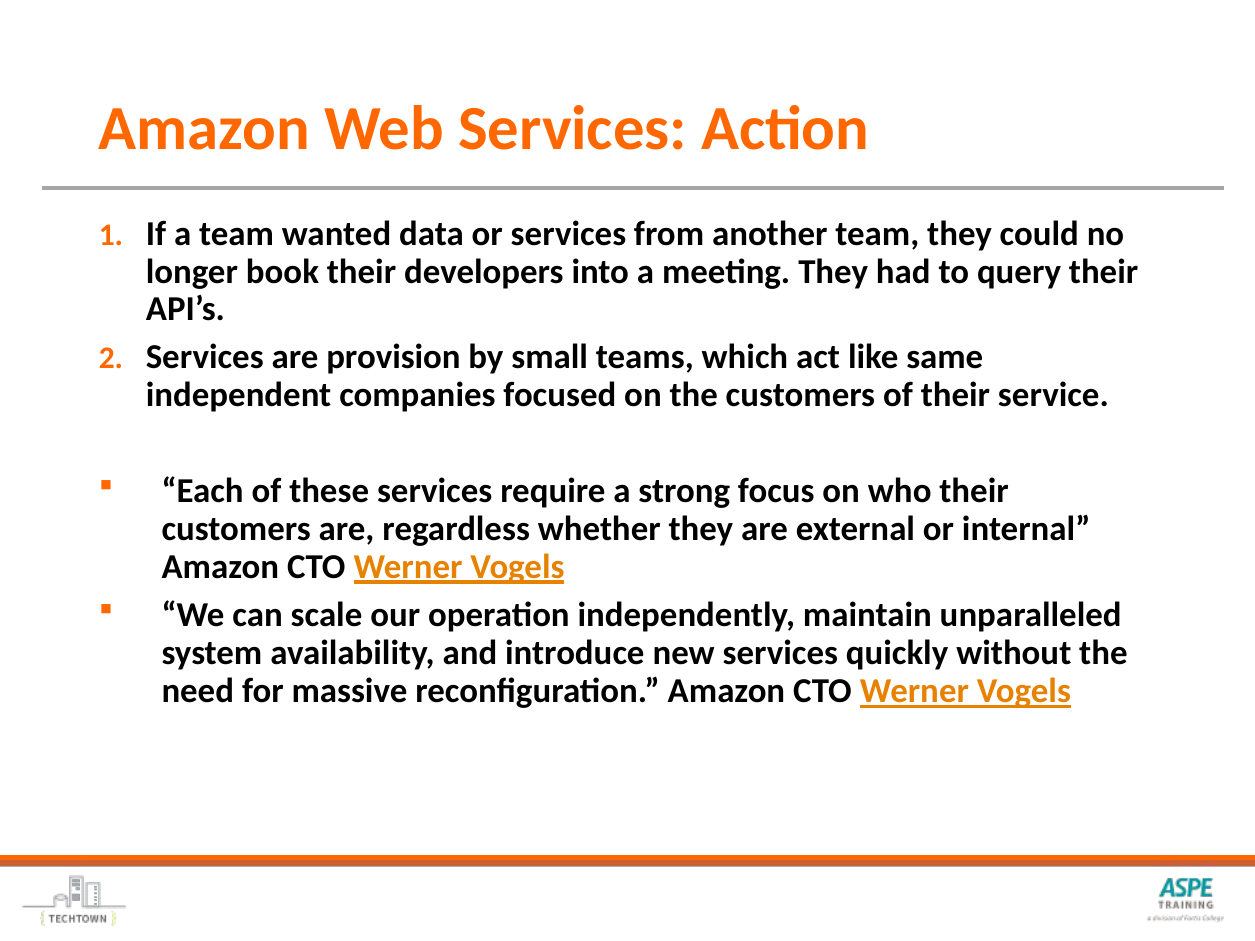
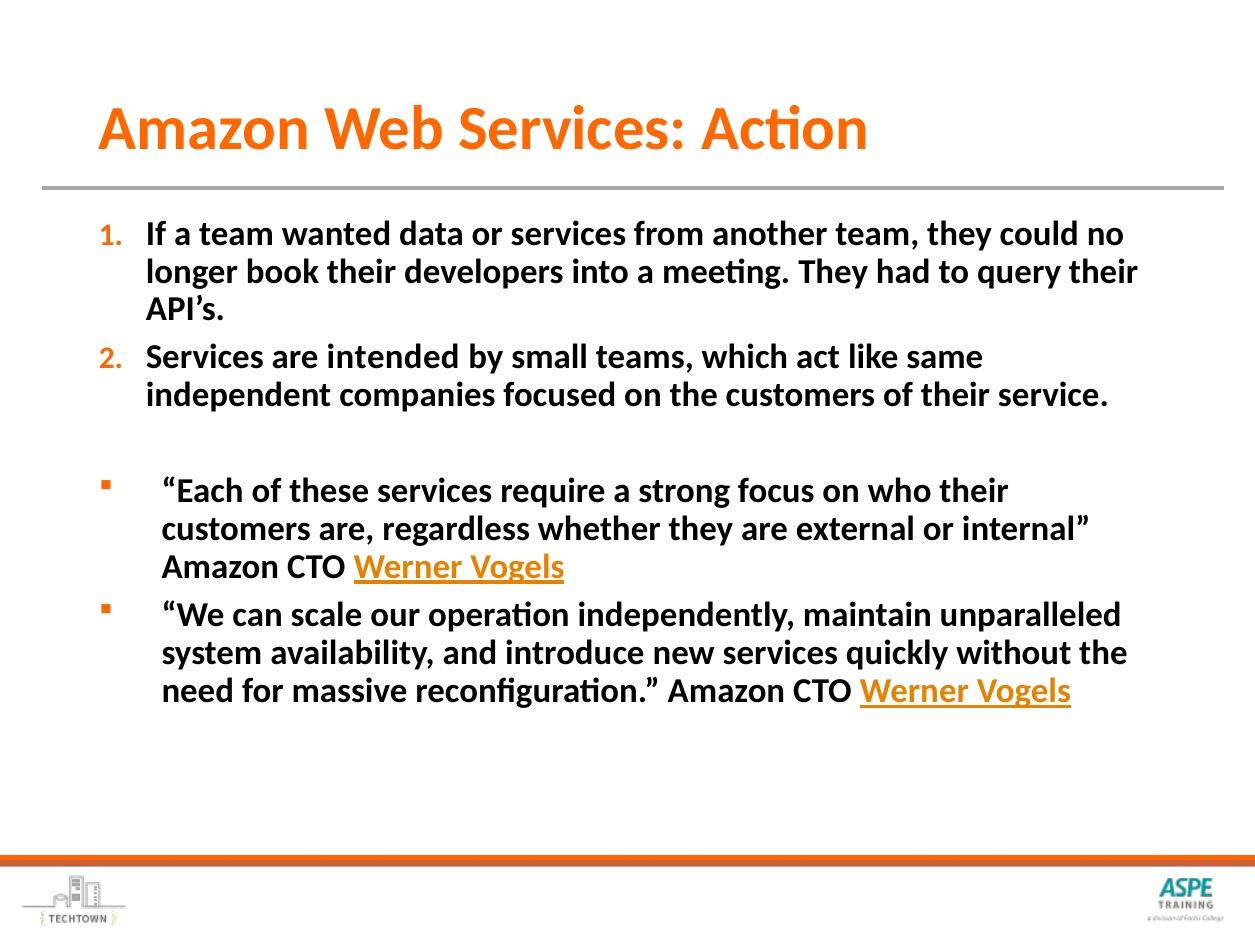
provision: provision -> intended
